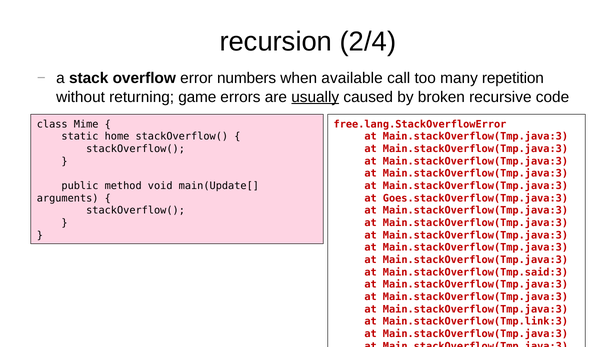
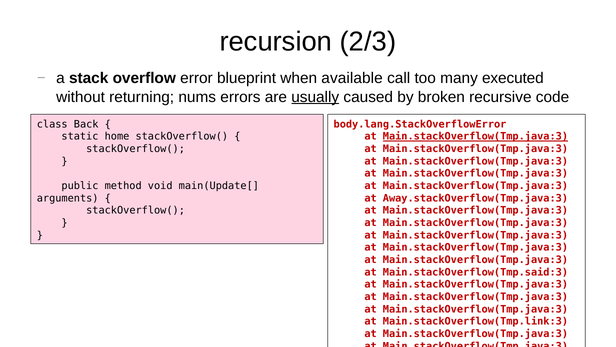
2/4: 2/4 -> 2/3
numbers: numbers -> blueprint
repetition: repetition -> executed
game: game -> nums
Mime: Mime -> Back
free.lang.StackOverflowError: free.lang.StackOverflowError -> body.lang.StackOverflowError
Main.stackOverflow(Tmp.java:3 at (475, 136) underline: none -> present
Goes.stackOverflow(Tmp.java:3: Goes.stackOverflow(Tmp.java:3 -> Away.stackOverflow(Tmp.java:3
